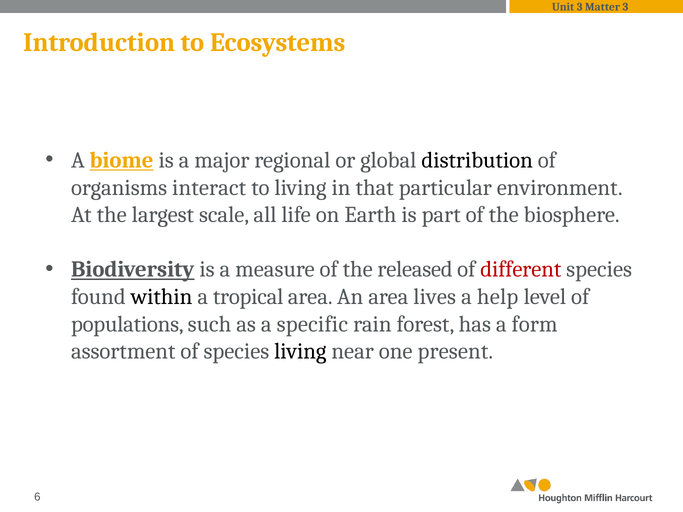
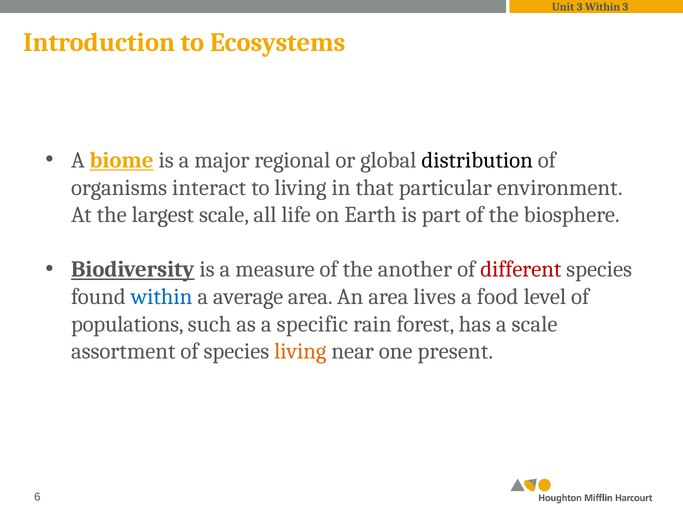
3 Matter: Matter -> Within
released: released -> another
within at (162, 297) colour: black -> blue
tropical: tropical -> average
help: help -> food
a form: form -> scale
living at (300, 352) colour: black -> orange
